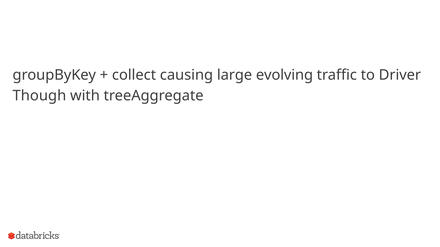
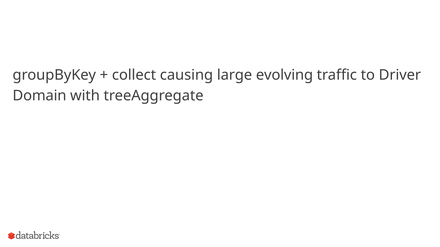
Though: Though -> Domain
